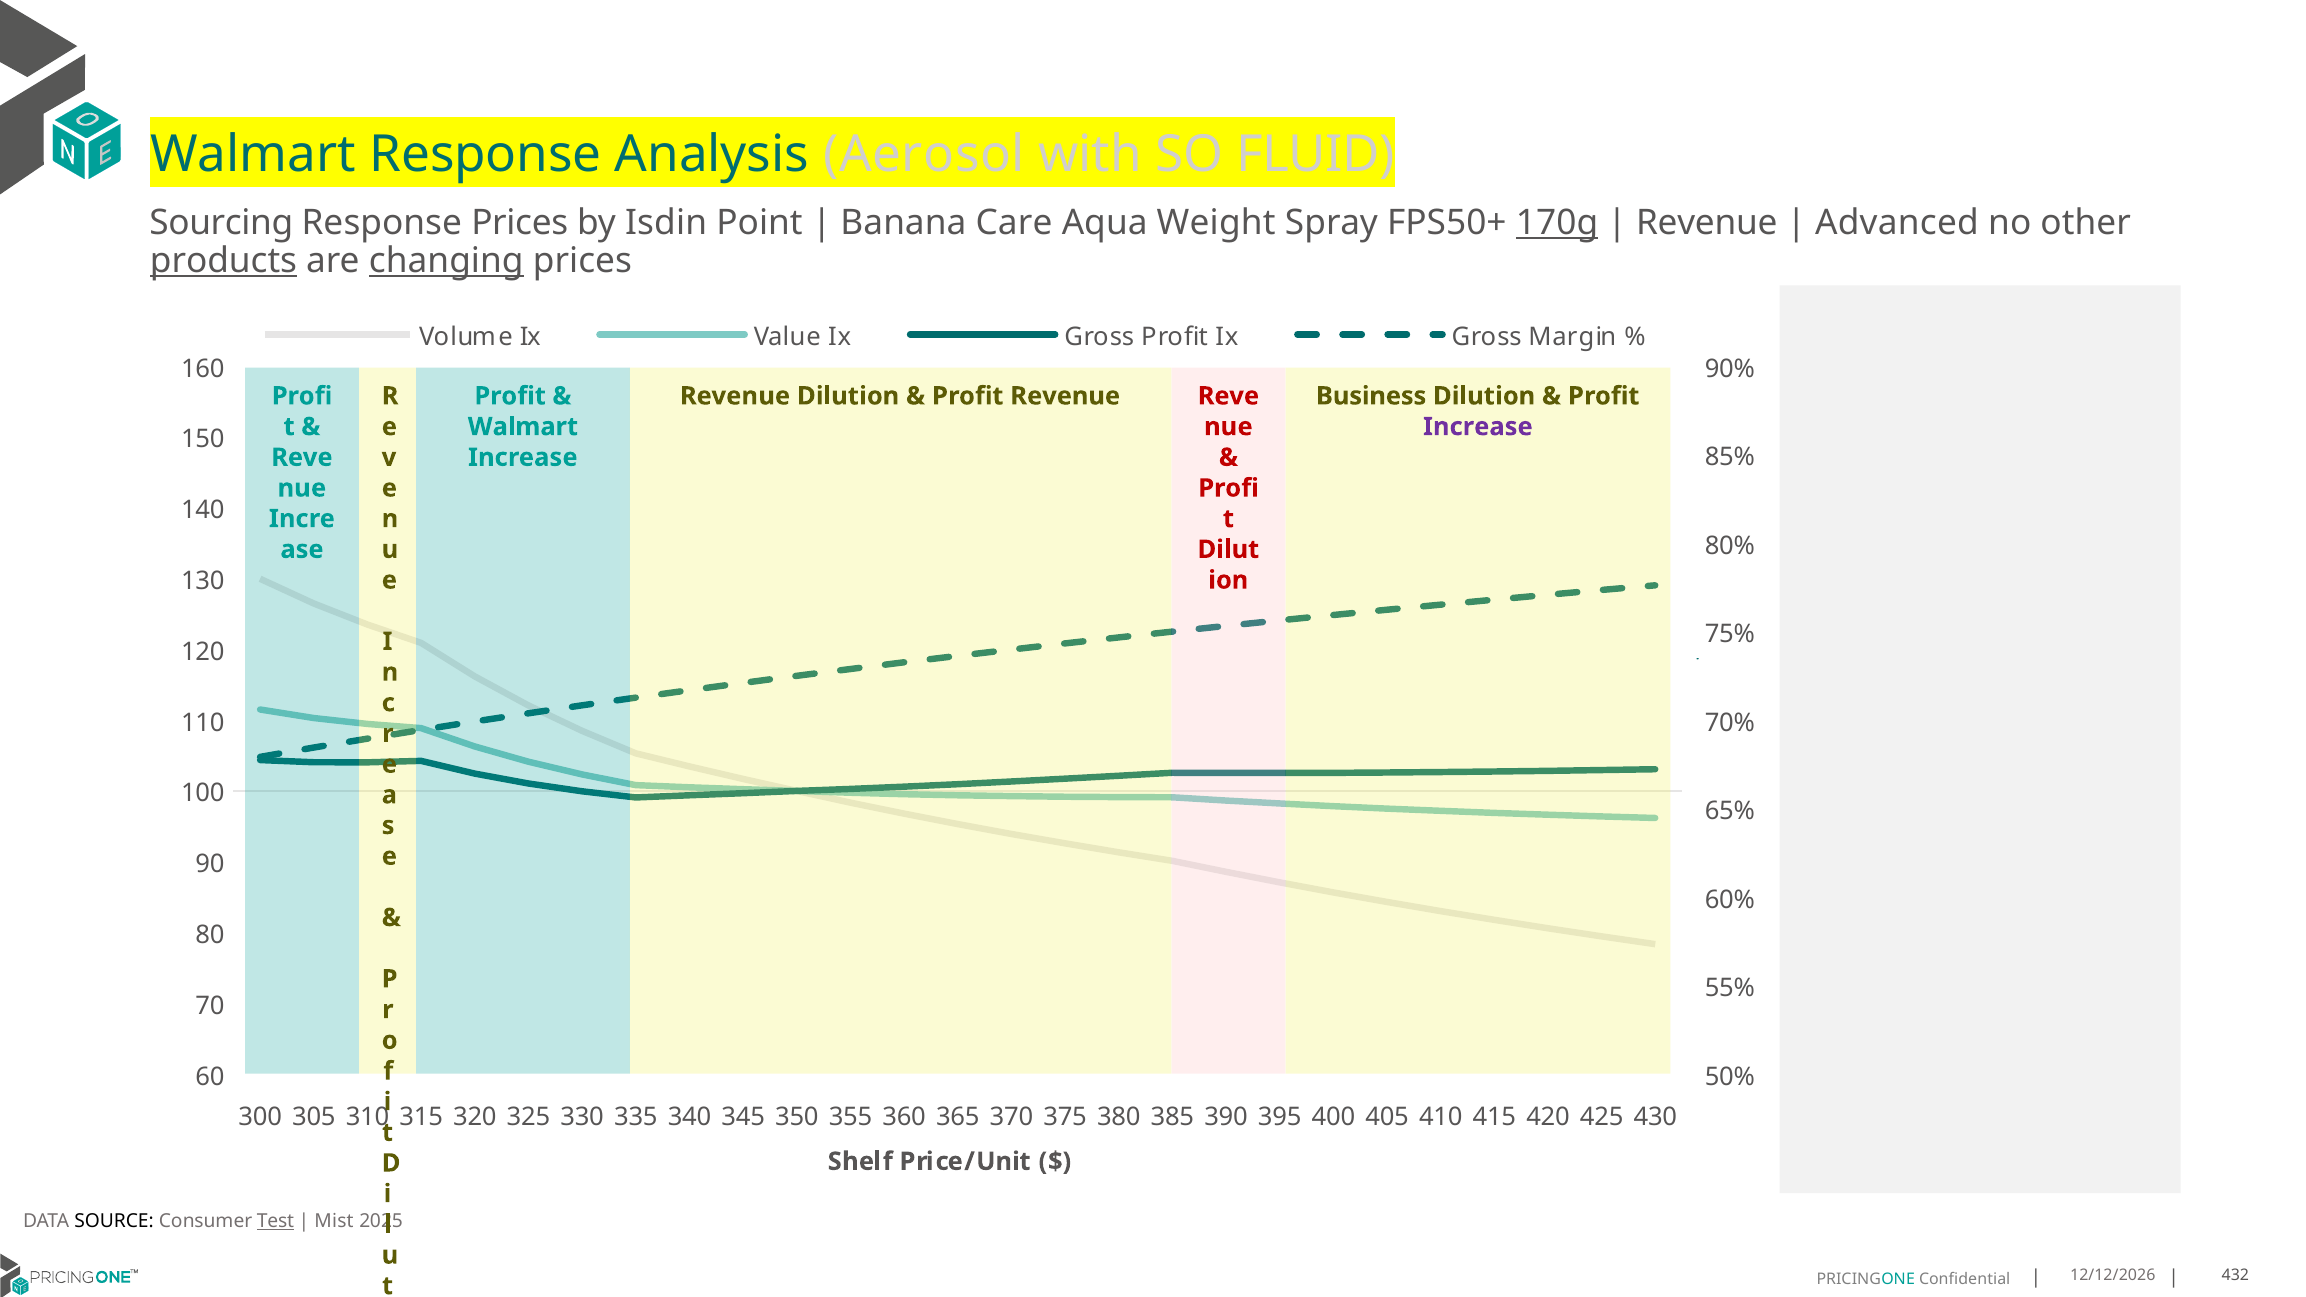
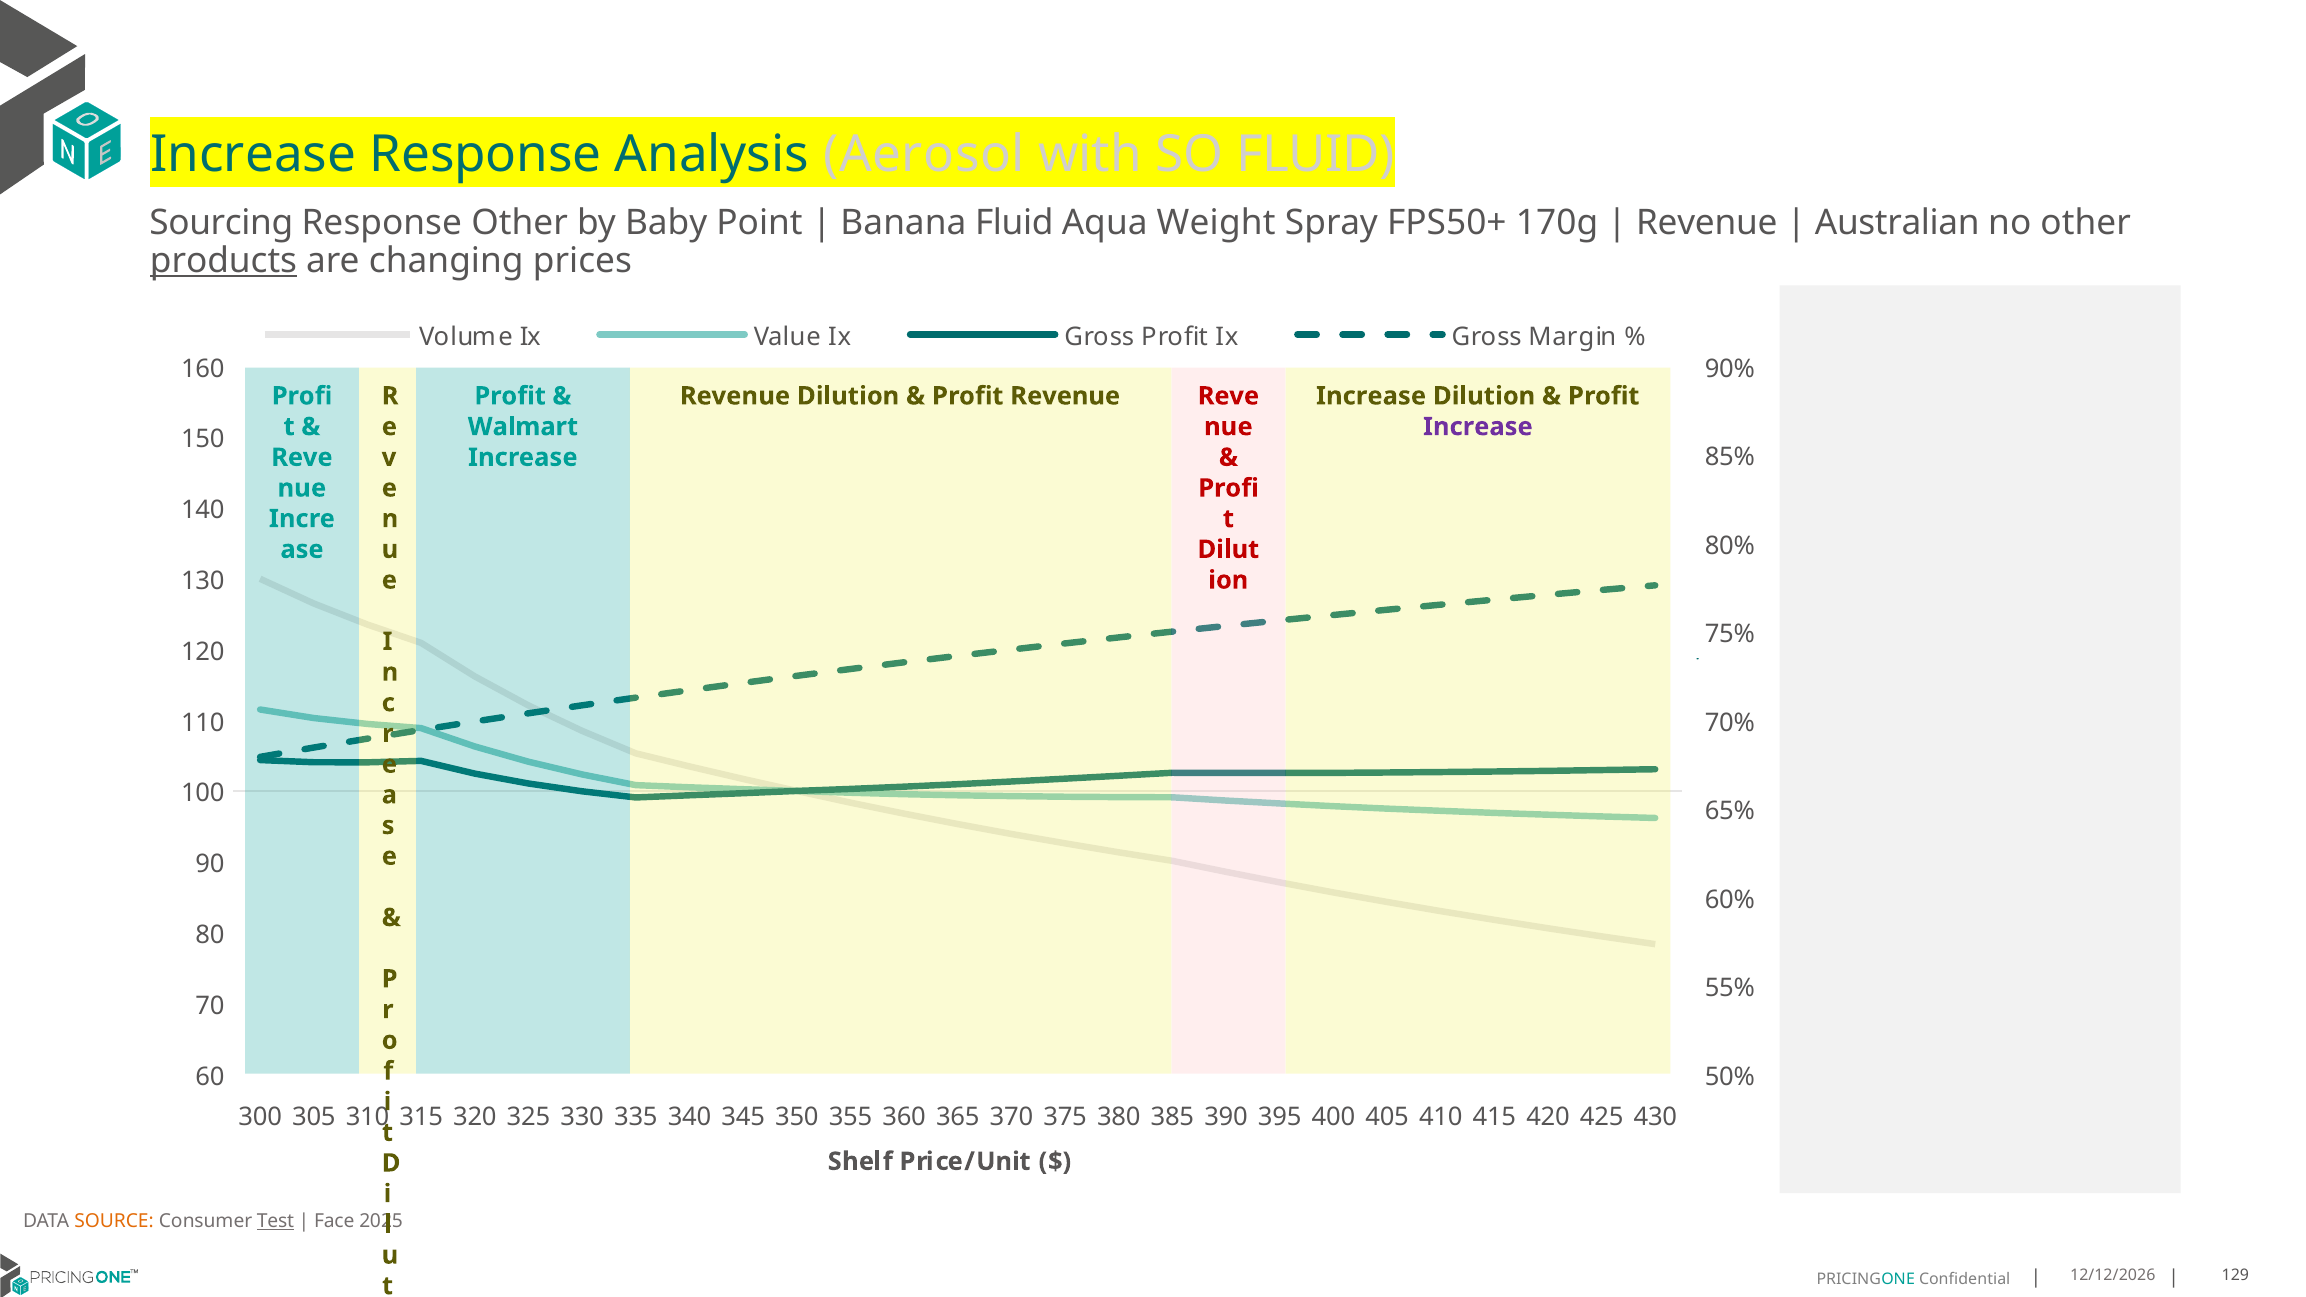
Walmart at (253, 155): Walmart -> Increase
Response Prices: Prices -> Other
Isdin: Isdin -> Baby
Banana Care: Care -> Fluid
170g underline: present -> none
Advanced: Advanced -> Australian
changing underline: present -> none
Business at (1371, 396): Business -> Increase
SOURCE colour: black -> orange
Mist: Mist -> Face
432: 432 -> 129
